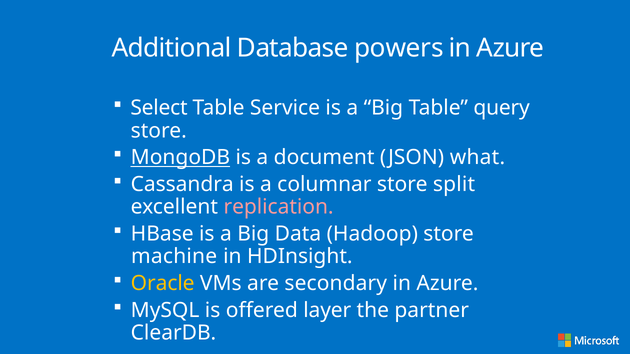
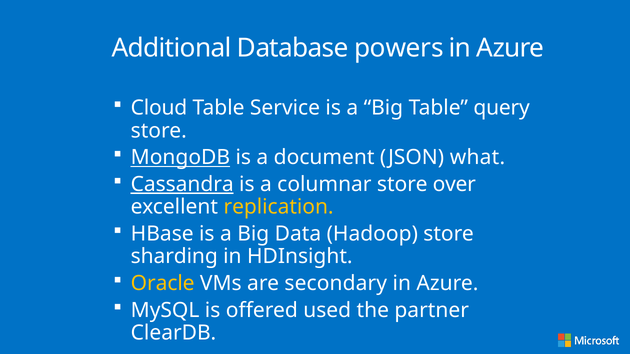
Select: Select -> Cloud
Cassandra underline: none -> present
split: split -> over
replication colour: pink -> yellow
machine: machine -> sharding
layer: layer -> used
